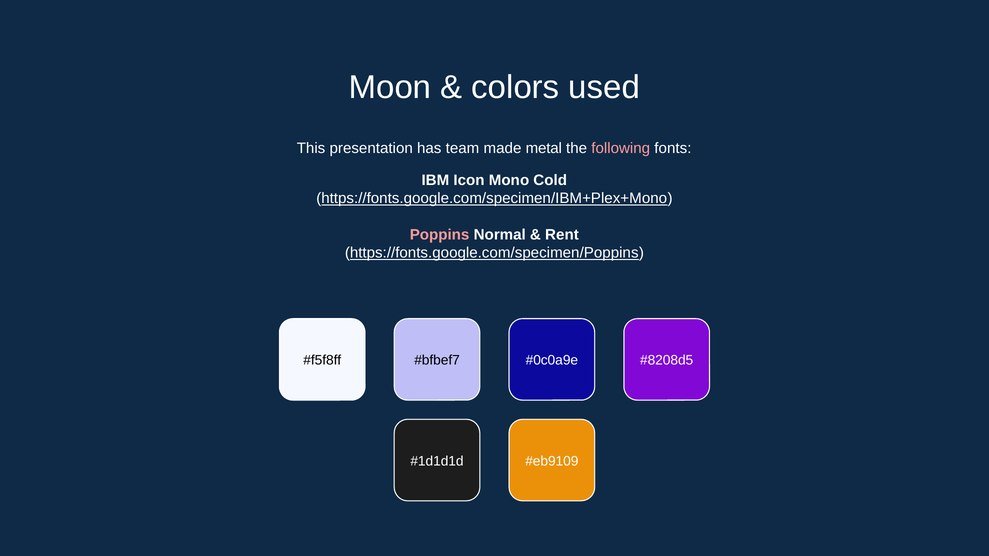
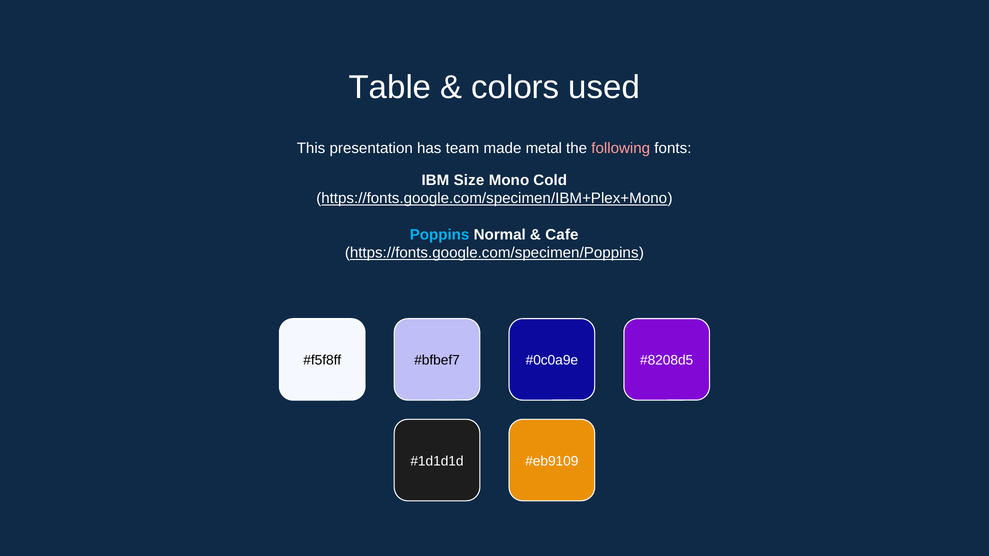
Moon: Moon -> Table
Icon: Icon -> Size
Poppins colour: pink -> light blue
Rent: Rent -> Cafe
